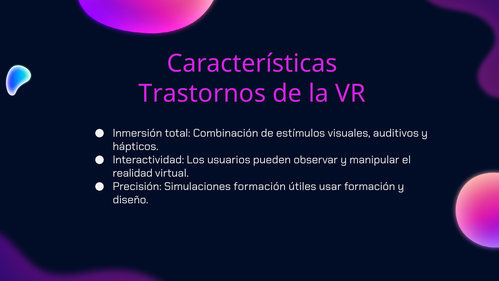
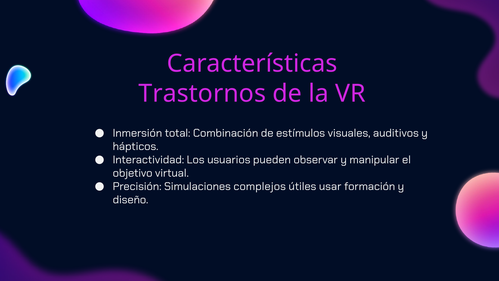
realidad: realidad -> objetivo
Simulaciones formación: formación -> complejos
